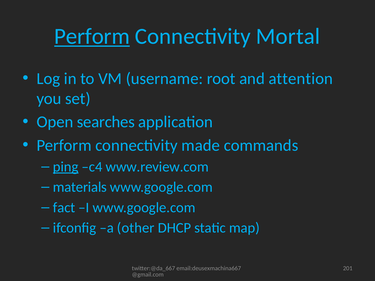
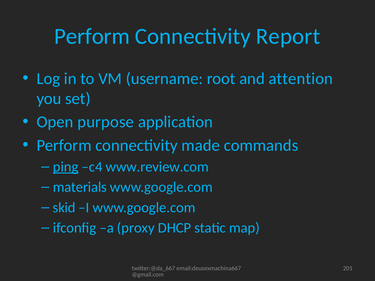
Perform at (92, 36) underline: present -> none
Mortal: Mortal -> Report
searches: searches -> purpose
fact: fact -> skid
other: other -> proxy
